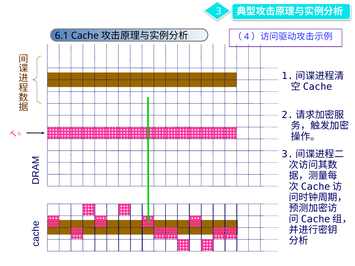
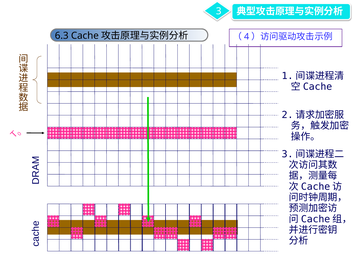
6.1: 6.1 -> 6.3
